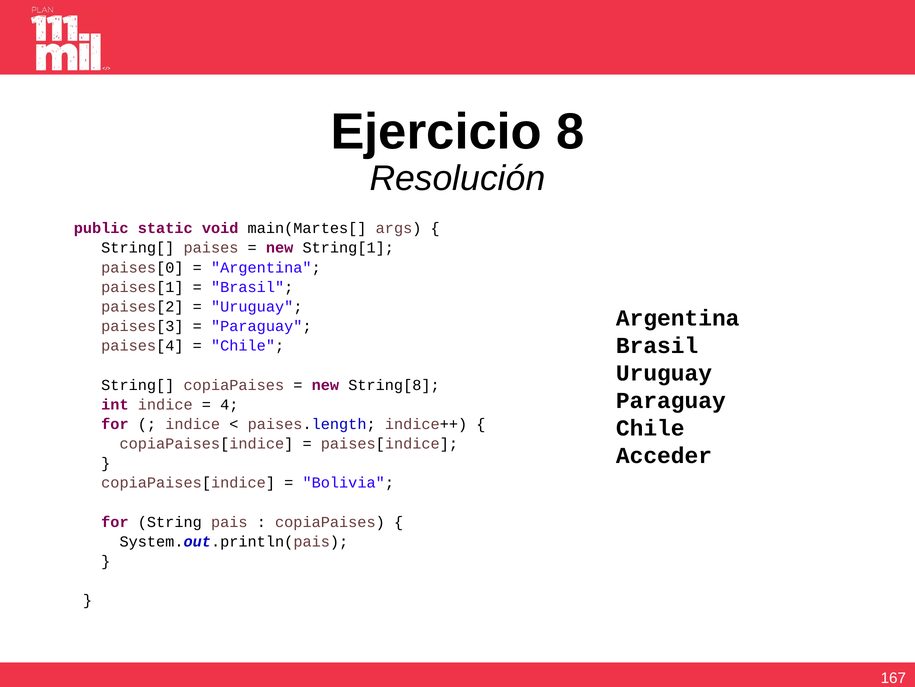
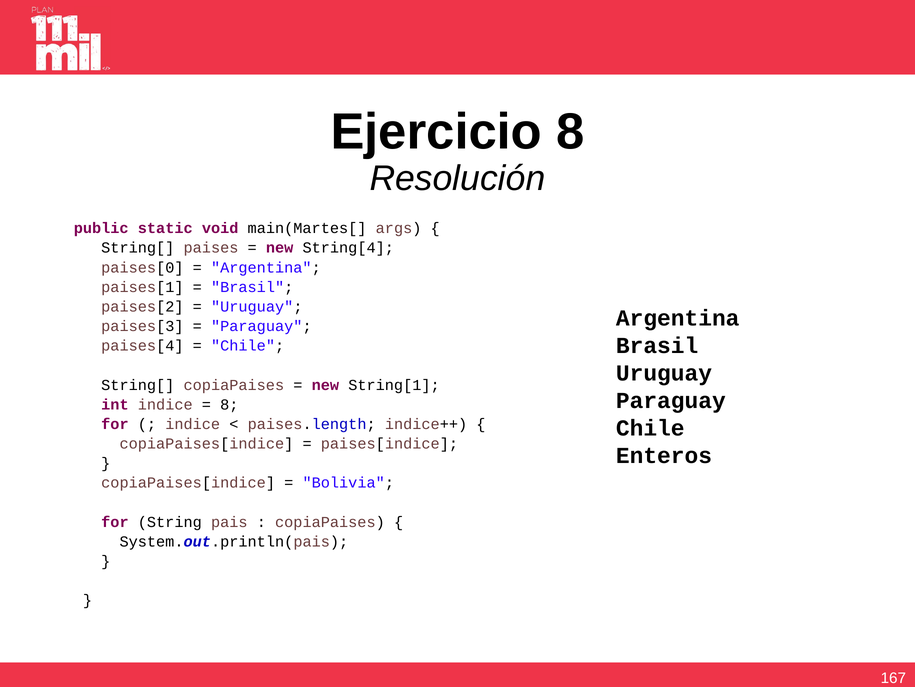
String[1: String[1 -> String[4
String[8: String[8 -> String[1
4 at (229, 404): 4 -> 8
Acceder: Acceder -> Enteros
